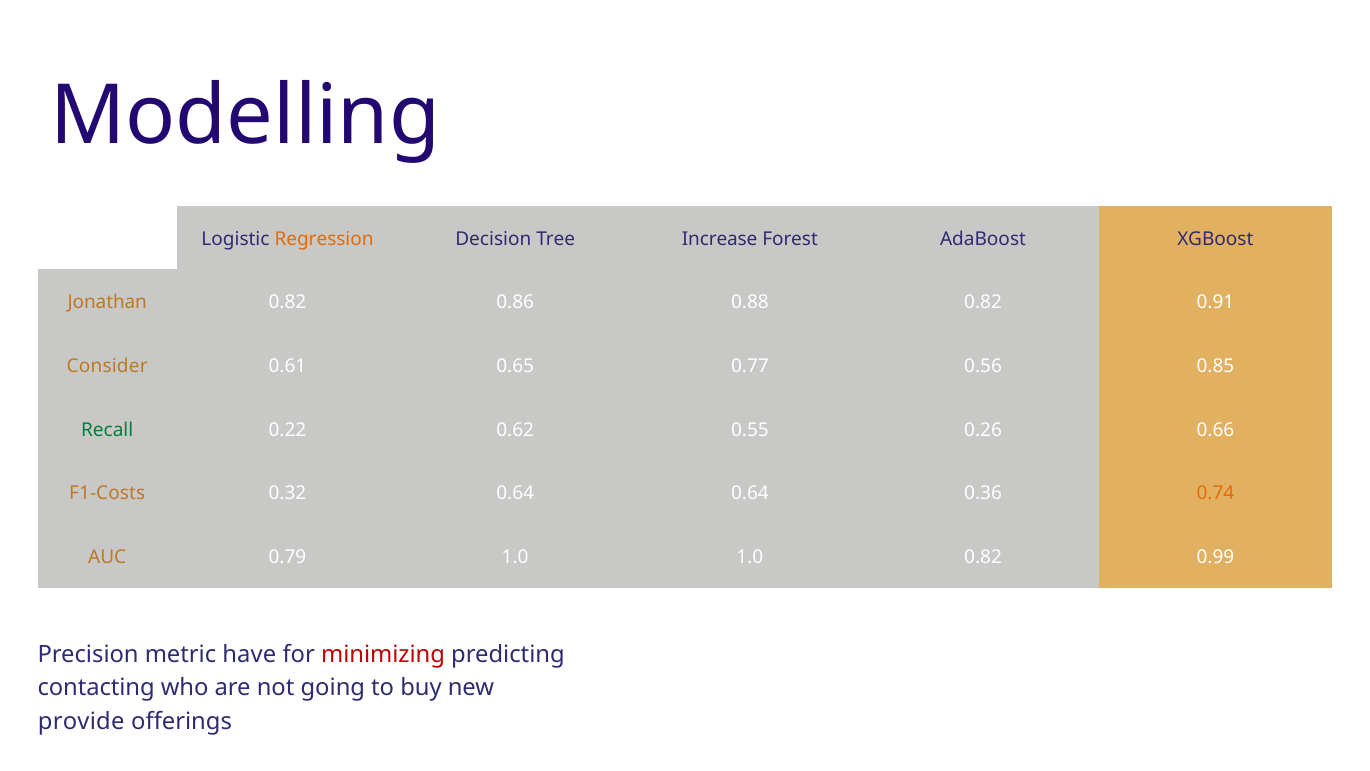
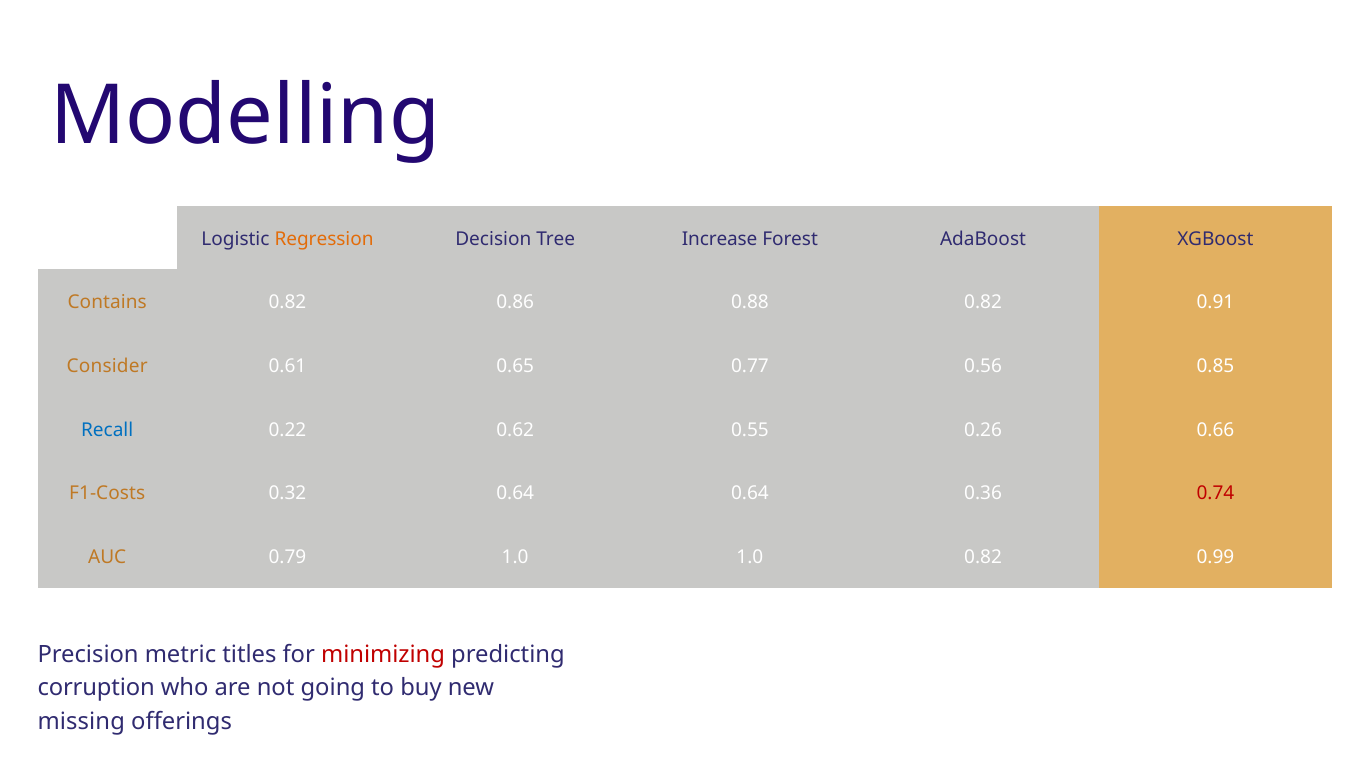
Jonathan: Jonathan -> Contains
Recall colour: green -> blue
0.74 colour: orange -> red
have: have -> titles
contacting: contacting -> corruption
provide: provide -> missing
